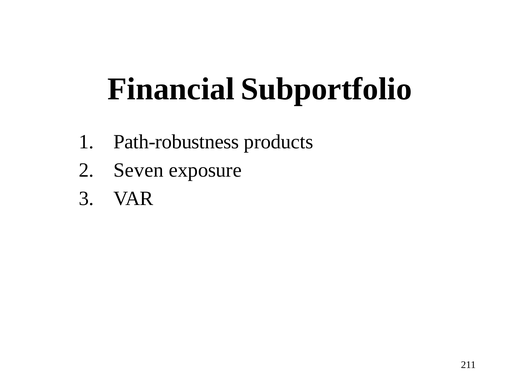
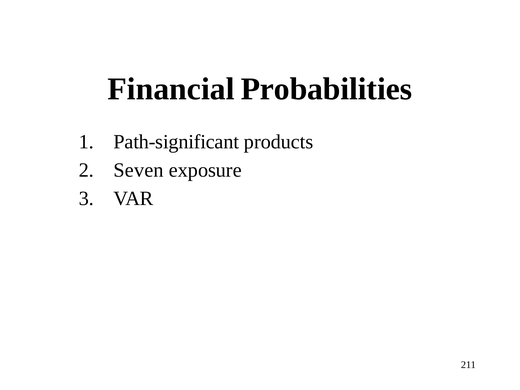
Subportfolio: Subportfolio -> Probabilities
Path-robustness: Path-robustness -> Path-significant
